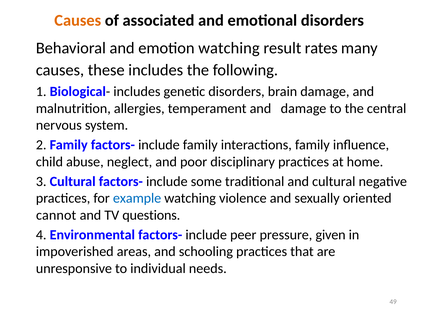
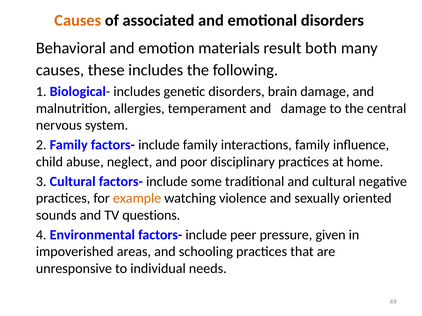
emotion watching: watching -> materials
rates: rates -> both
example colour: blue -> orange
cannot: cannot -> sounds
